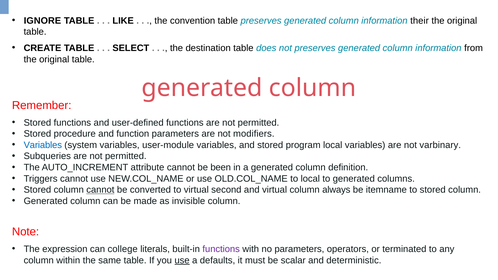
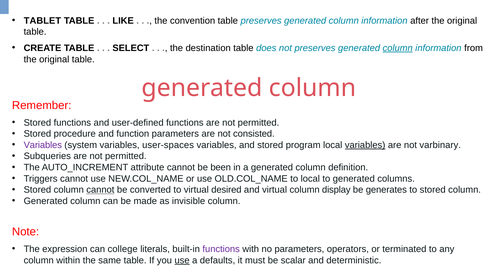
IGNORE: IGNORE -> TABLET
their: their -> after
column at (398, 48) underline: none -> present
modifiers: modifiers -> consisted
Variables at (43, 145) colour: blue -> purple
user-module: user-module -> user-spaces
variables at (365, 145) underline: none -> present
second: second -> desired
always: always -> display
itemname: itemname -> generates
